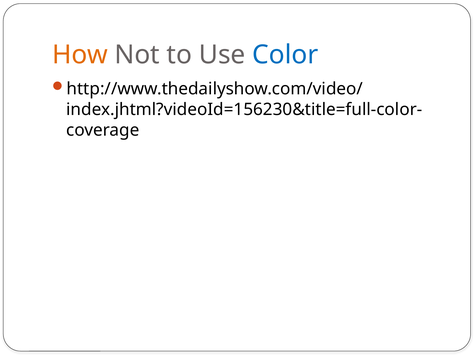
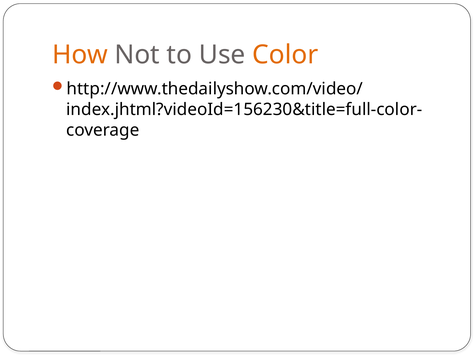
Color colour: blue -> orange
